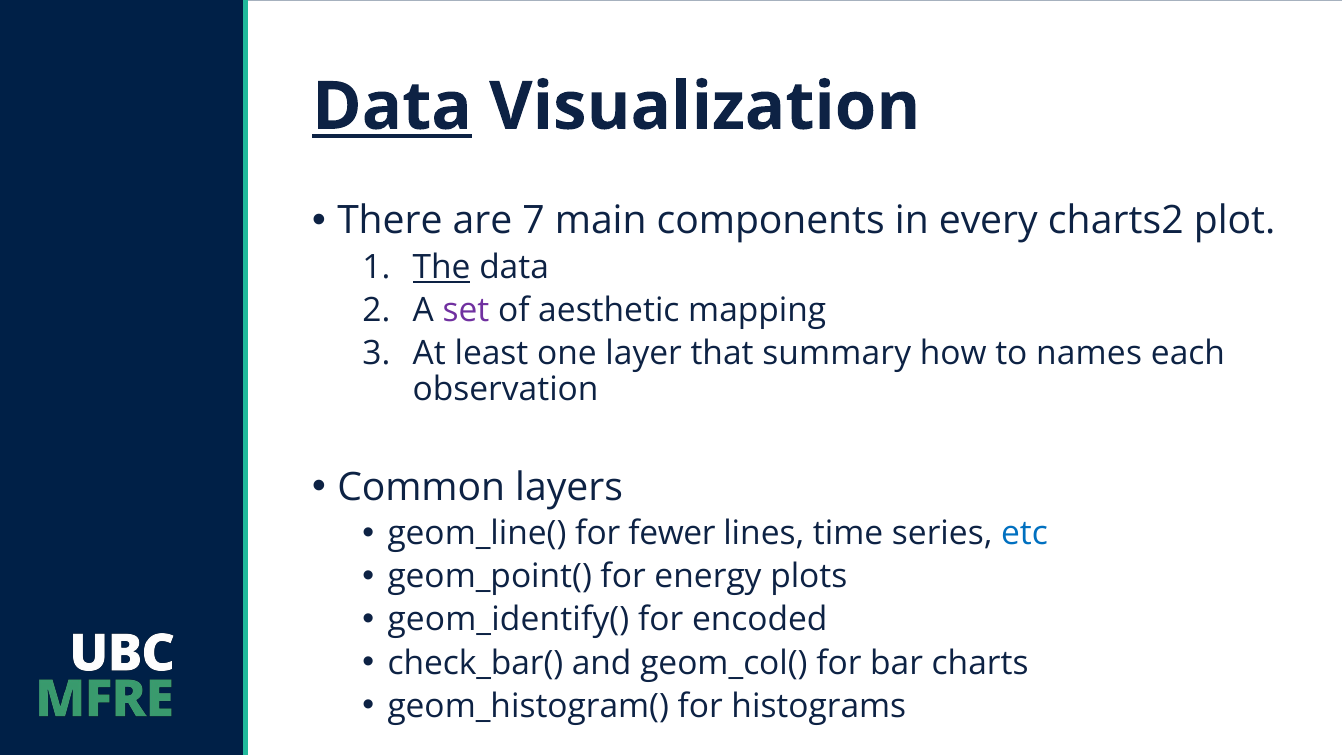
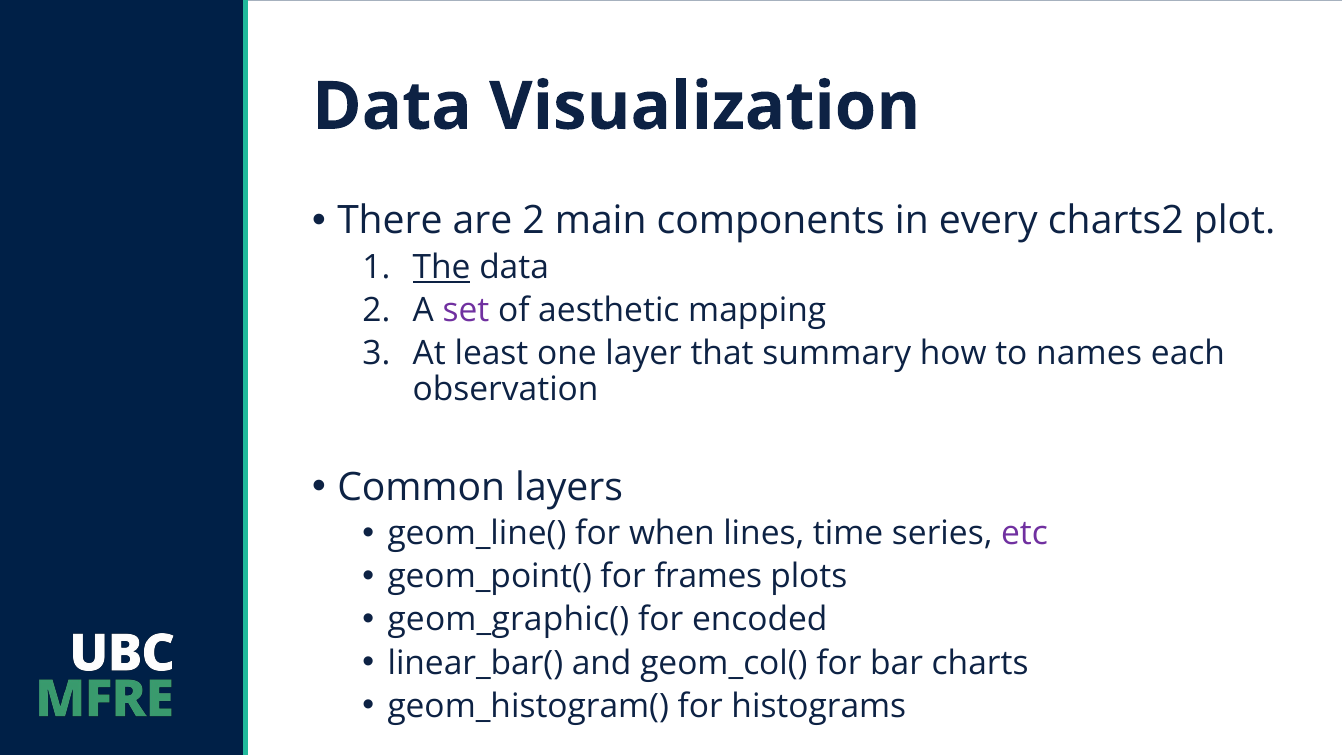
Data at (392, 107) underline: present -> none
are 7: 7 -> 2
fewer: fewer -> when
etc colour: blue -> purple
energy: energy -> frames
geom_identify(: geom_identify( -> geom_graphic(
check_bar(: check_bar( -> linear_bar(
